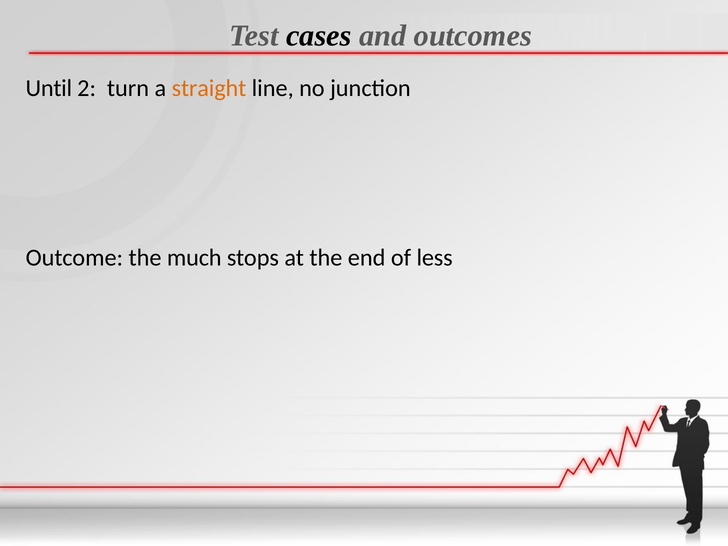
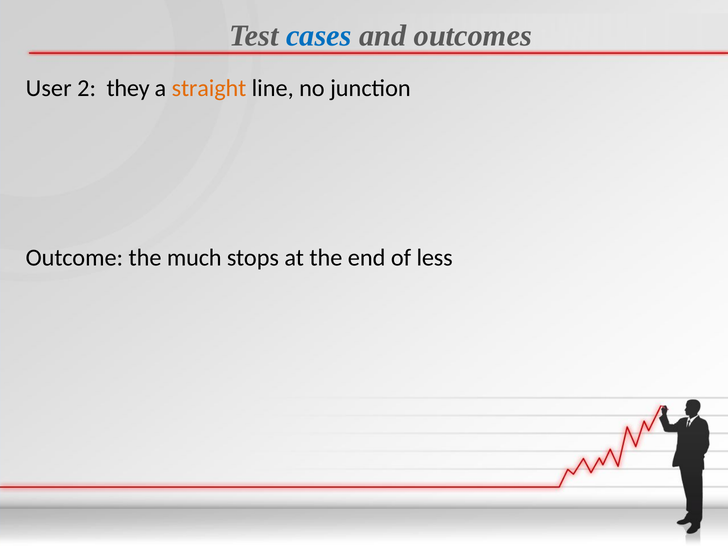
cases colour: black -> blue
Until: Until -> User
turn: turn -> they
